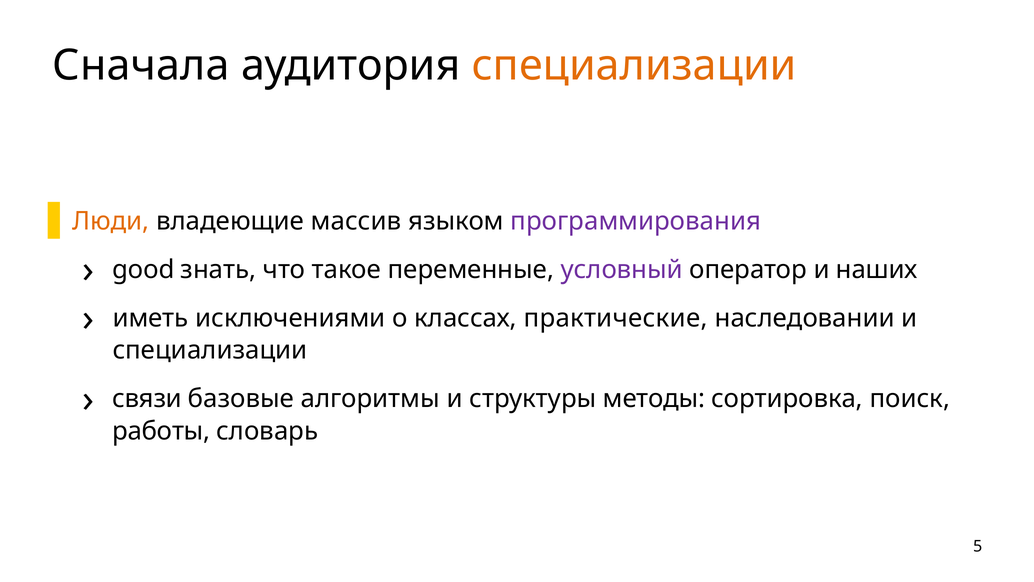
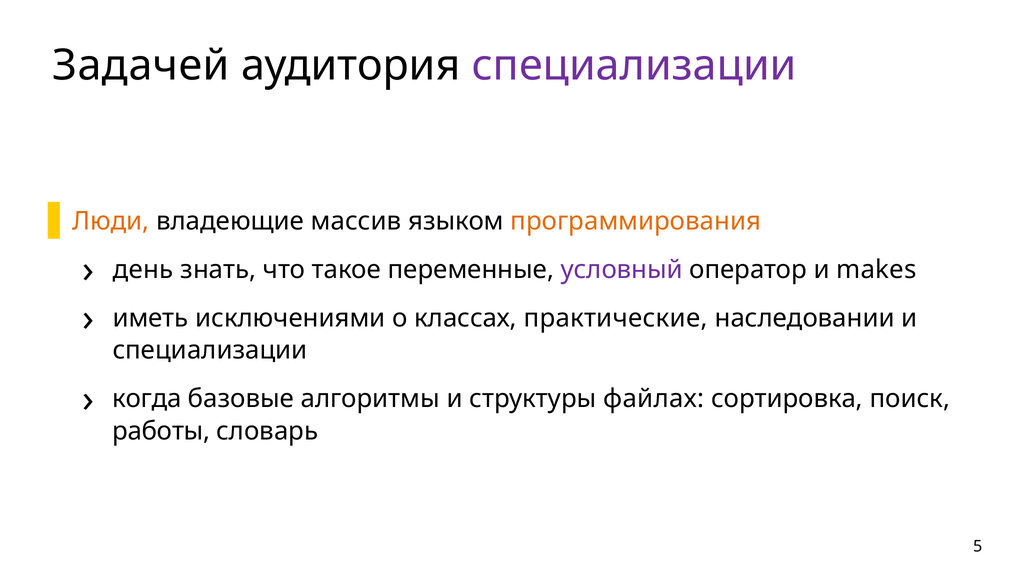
Сначала: Сначала -> Задачей
специализации at (634, 65) colour: orange -> purple
программирования colour: purple -> orange
good: good -> день
наших: наших -> makes
связи: связи -> когда
методы: методы -> файлах
